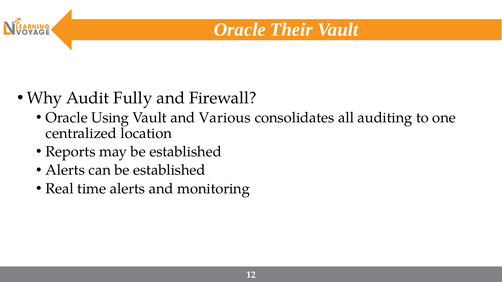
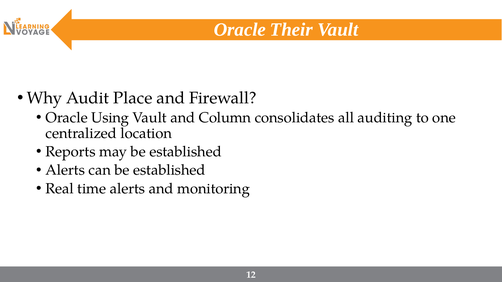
Fully: Fully -> Place
Various: Various -> Column
